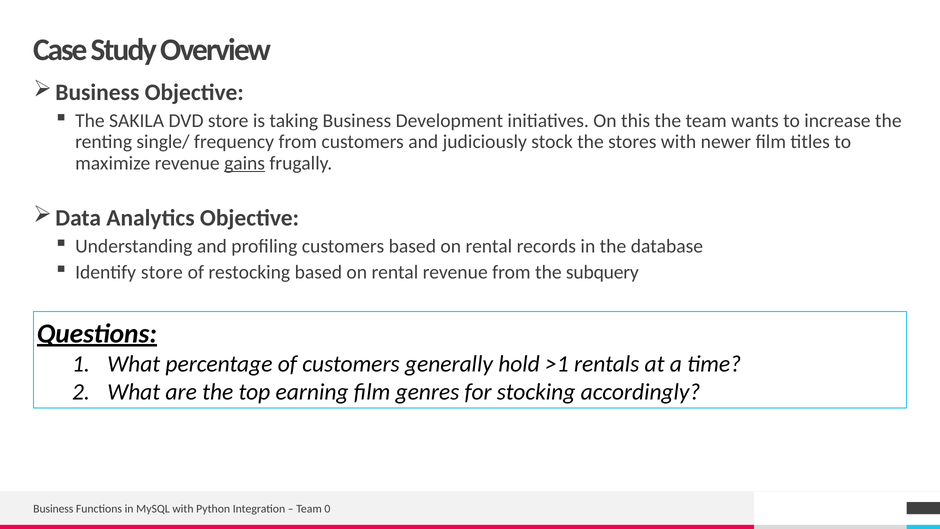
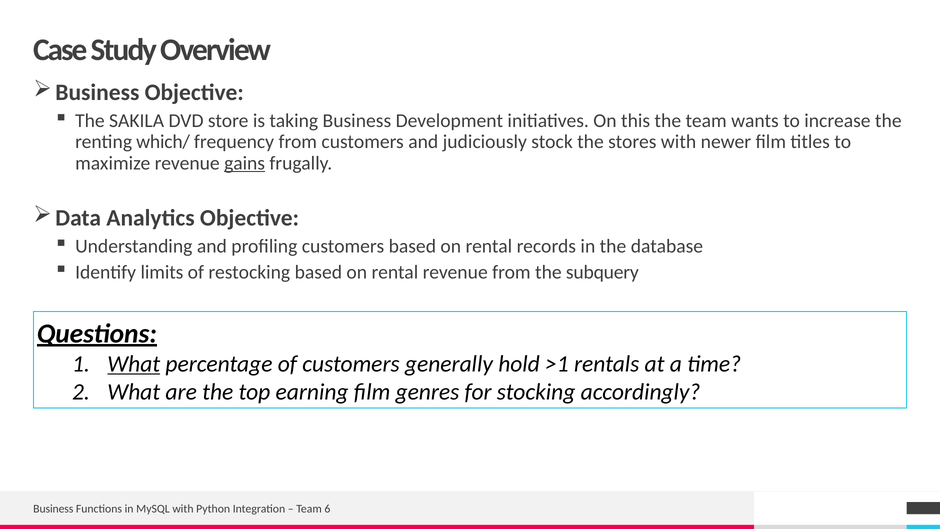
single/: single/ -> which/
Identify store: store -> limits
What at (134, 364) underline: none -> present
0: 0 -> 6
